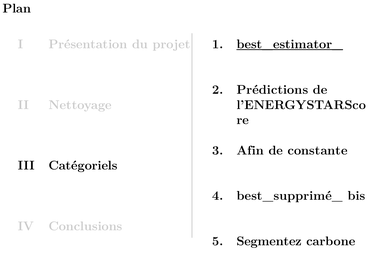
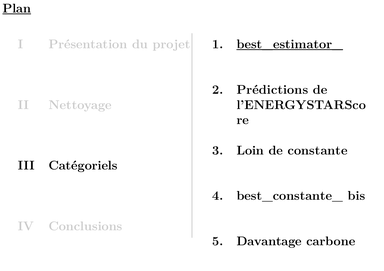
Plan underline: none -> present
Afin: Afin -> Loin
best_supprimé_: best_supprimé_ -> best_constante_
Segmentez: Segmentez -> Davantage
